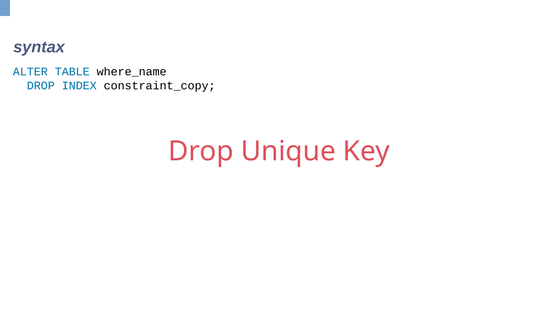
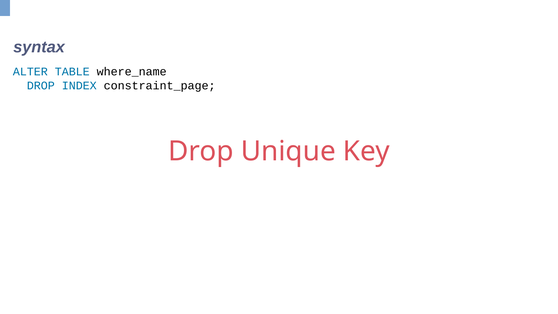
constraint_copy: constraint_copy -> constraint_page
